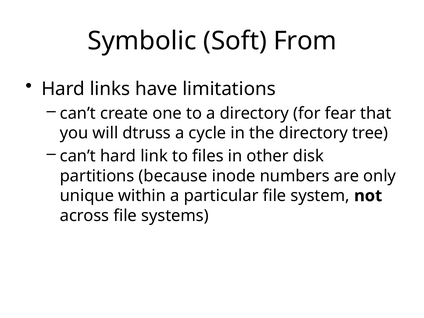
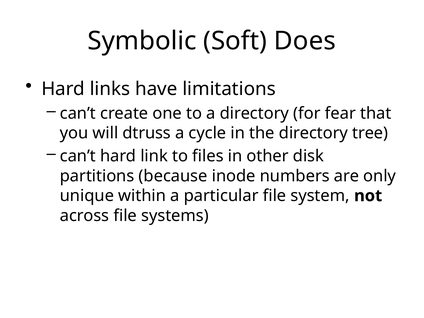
From: From -> Does
